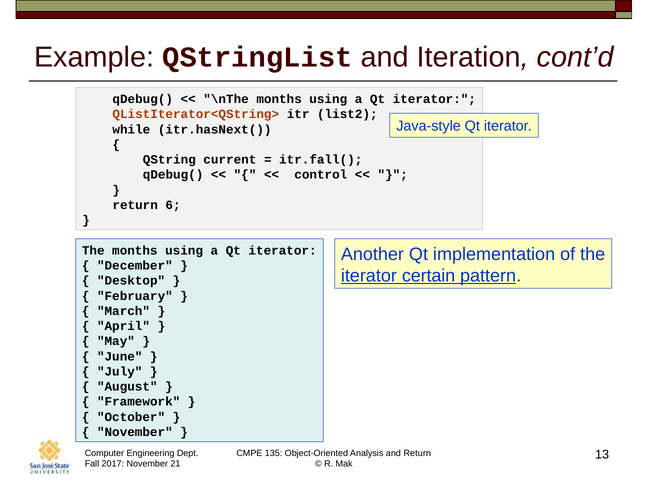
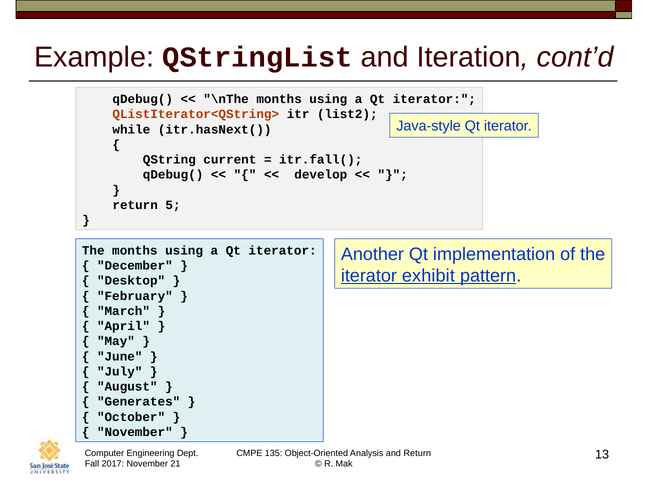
control: control -> develop
6: 6 -> 5
certain: certain -> exhibit
Framework: Framework -> Generates
